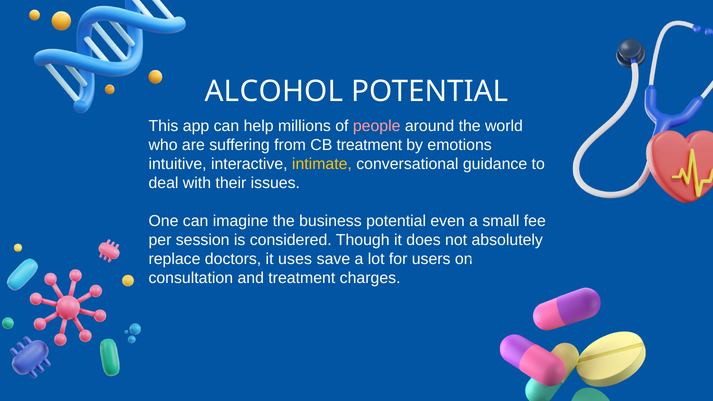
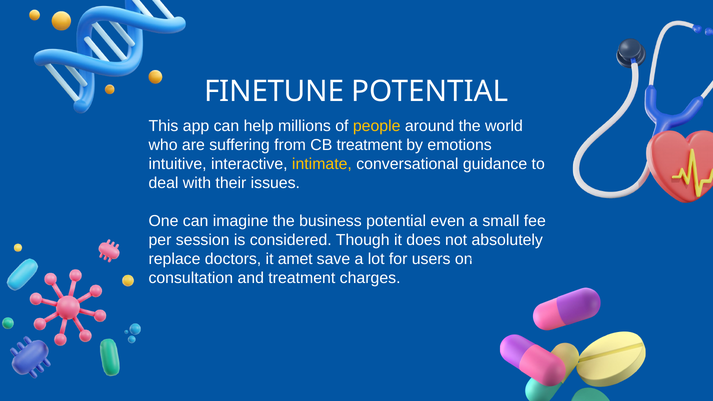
ALCOHOL: ALCOHOL -> FINETUNE
people colour: pink -> yellow
it uses: uses -> amet
